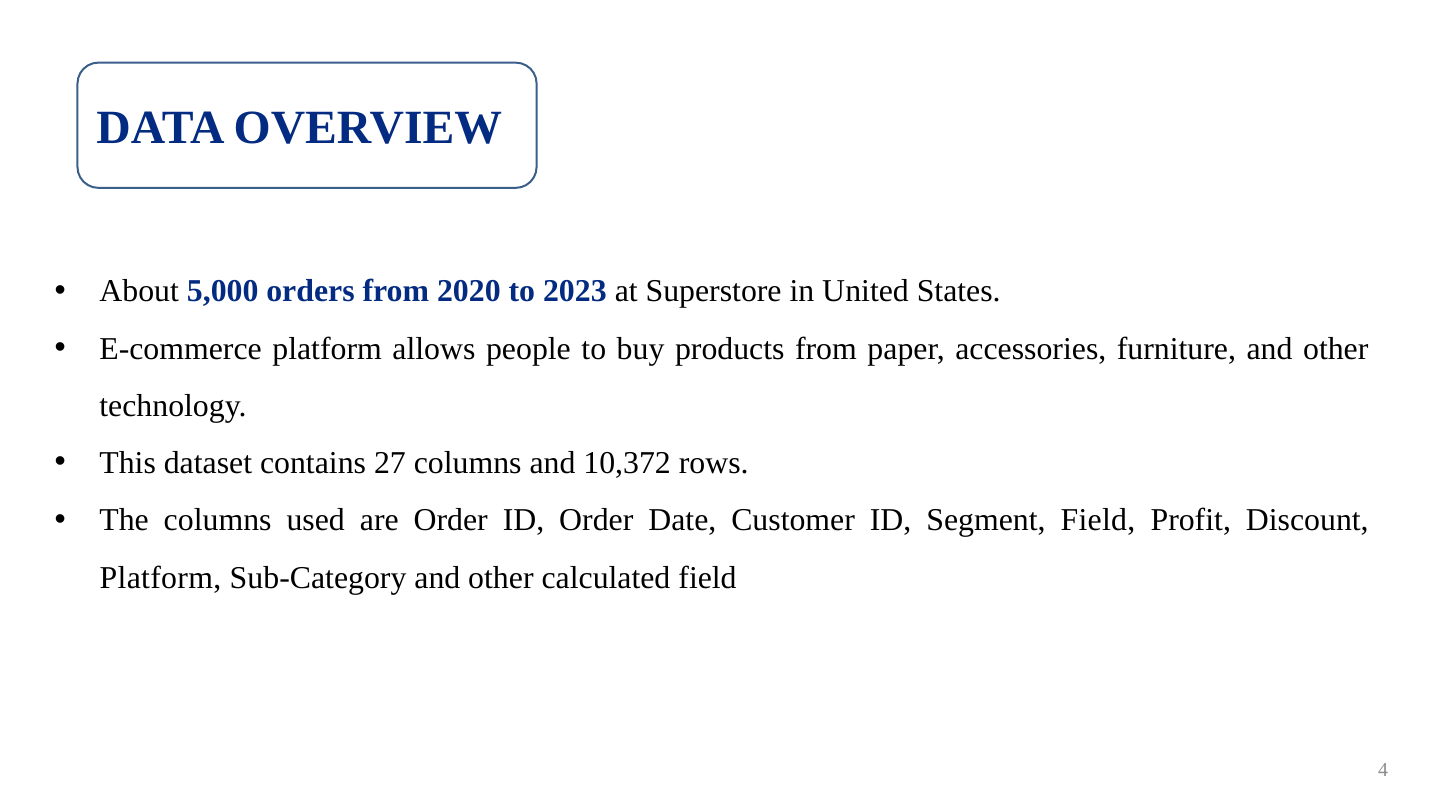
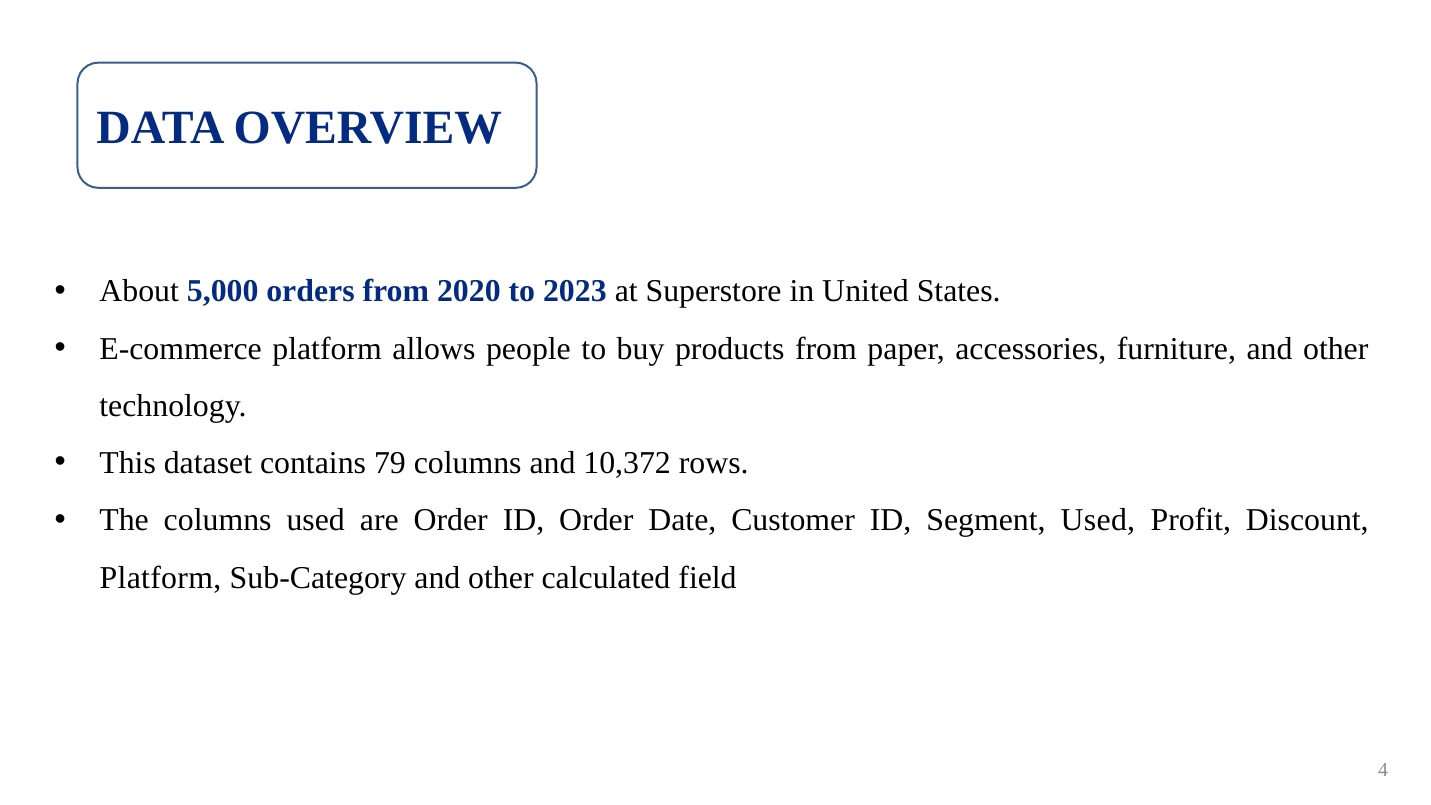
27: 27 -> 79
Segment Field: Field -> Used
